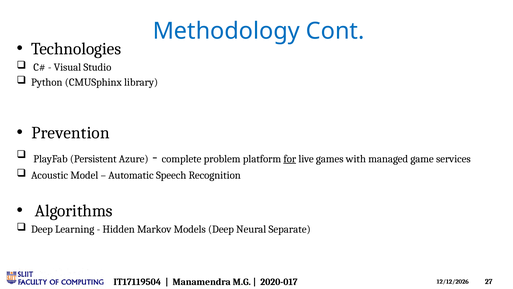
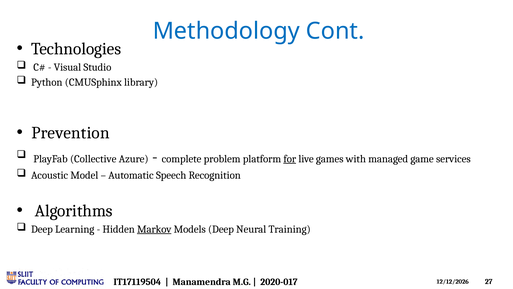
Persistent: Persistent -> Collective
Markov underline: none -> present
Separate: Separate -> Training
